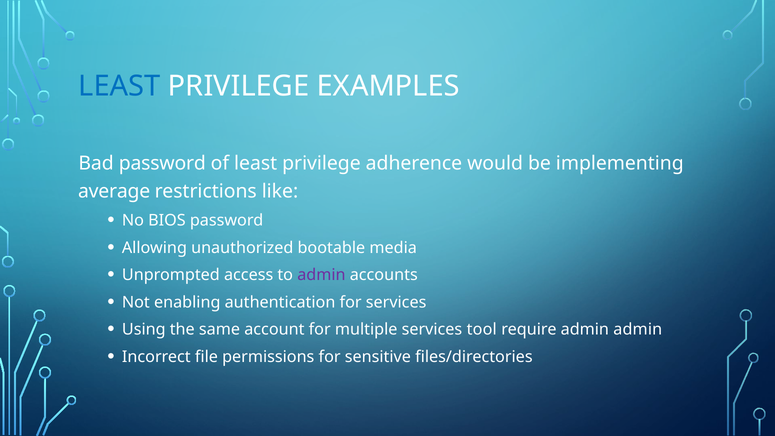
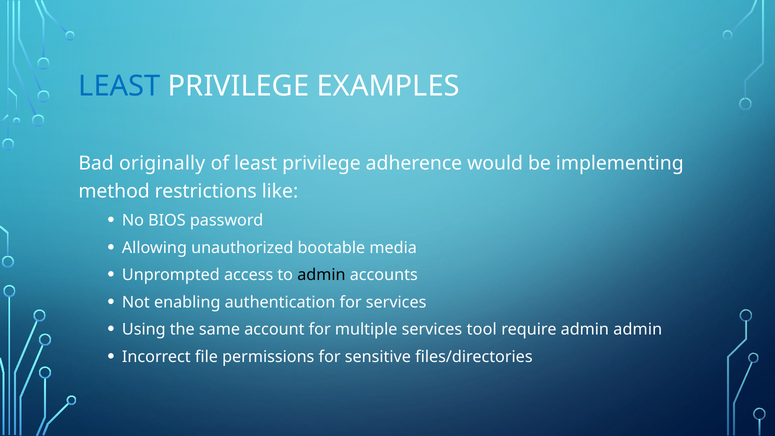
Bad password: password -> originally
average: average -> method
admin at (321, 275) colour: purple -> black
